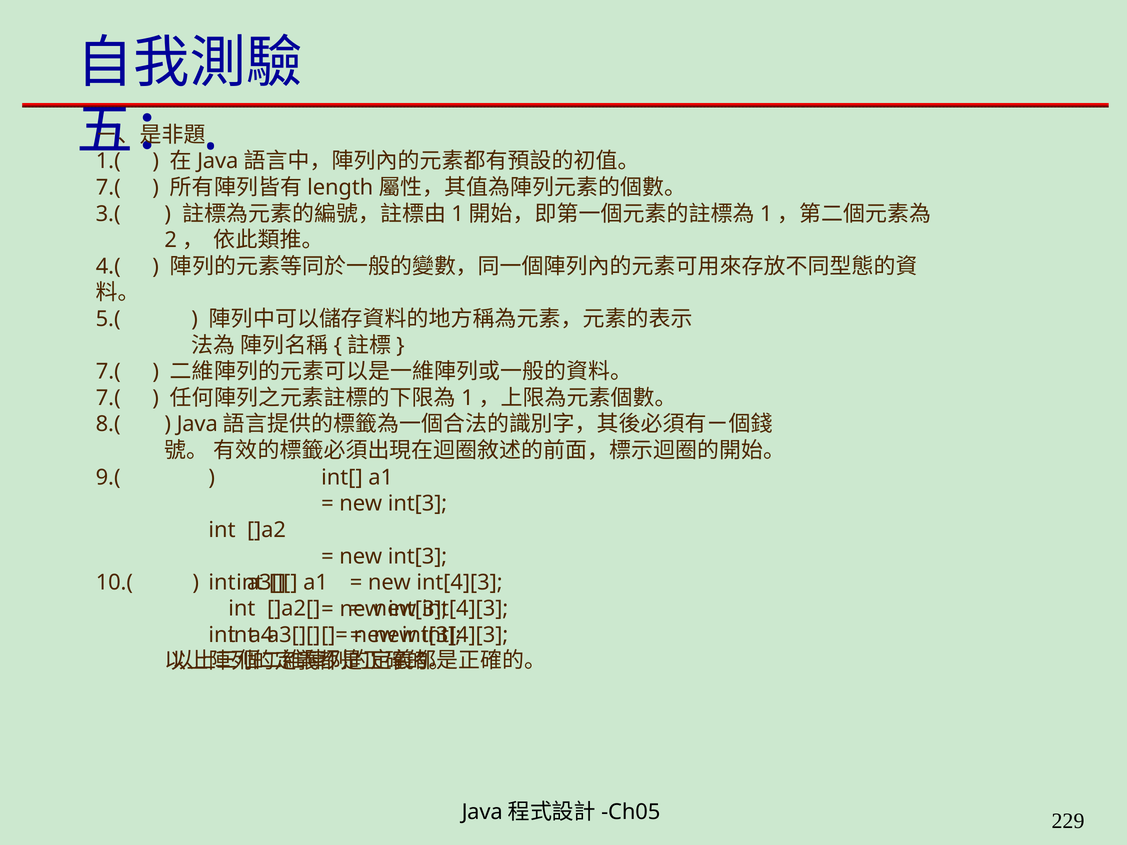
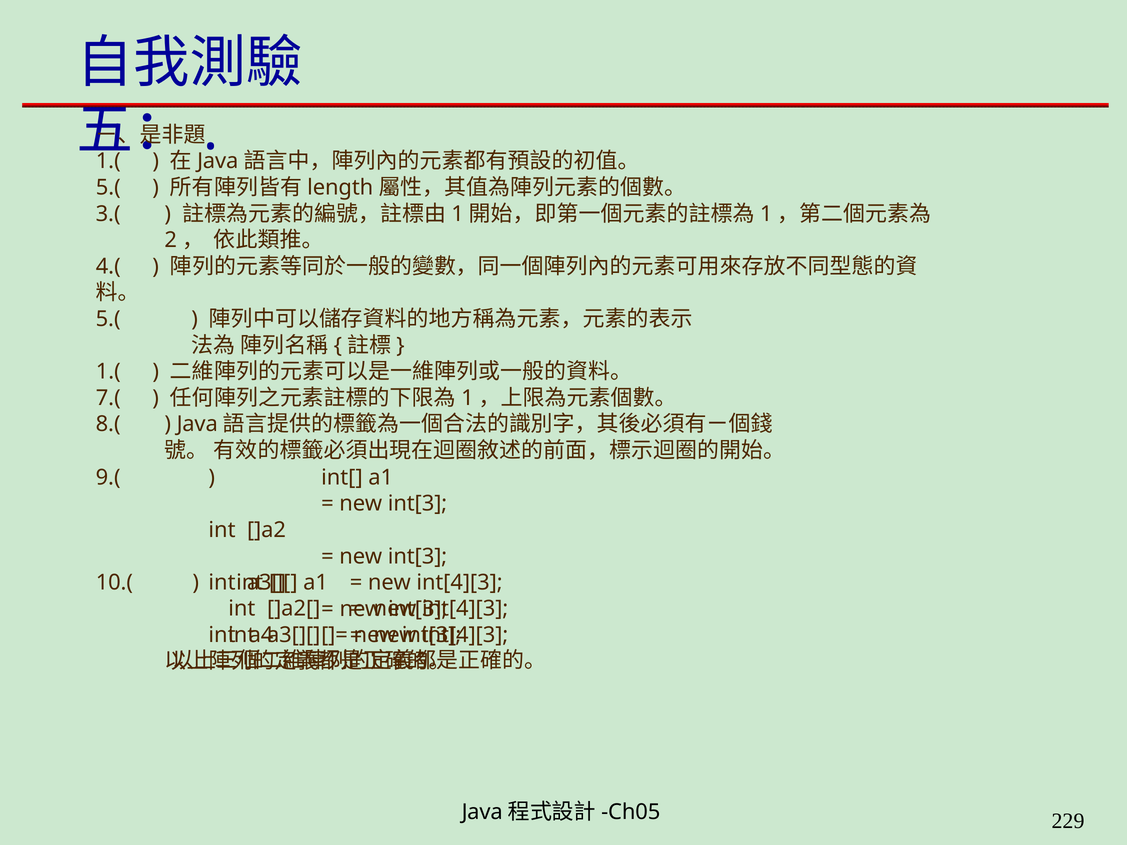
7.( at (108, 188): 7.( -> 5.(
7.( at (108, 372): 7.( -> 1.(
